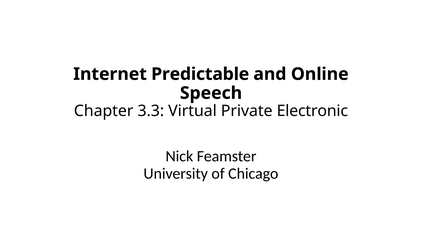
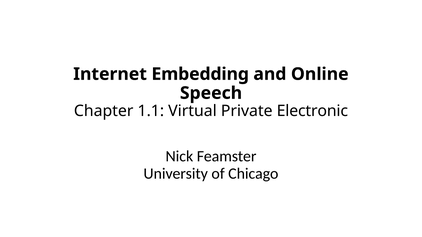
Predictable: Predictable -> Embedding
3.3: 3.3 -> 1.1
